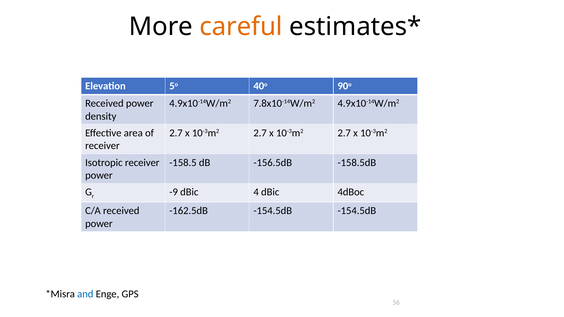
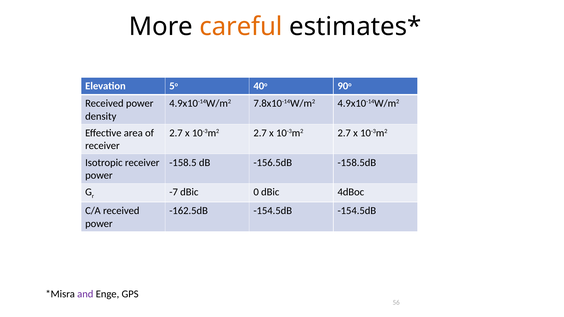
-9: -9 -> -7
4: 4 -> 0
and colour: blue -> purple
